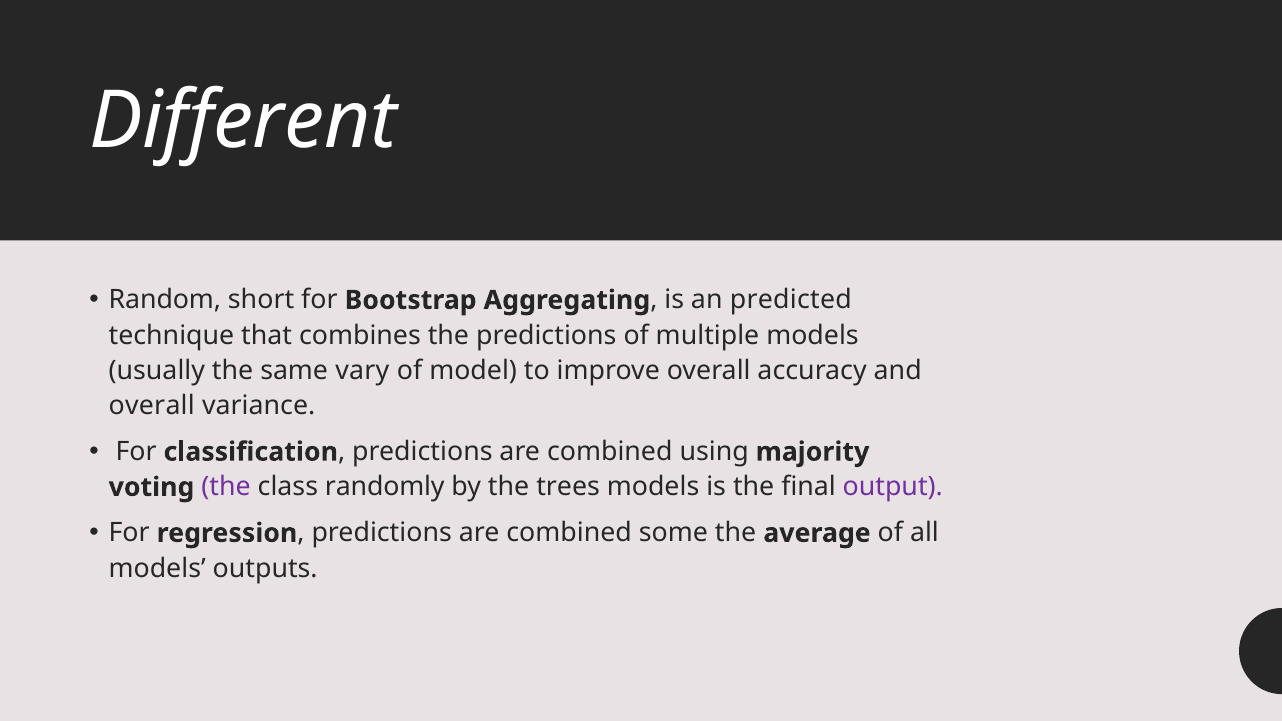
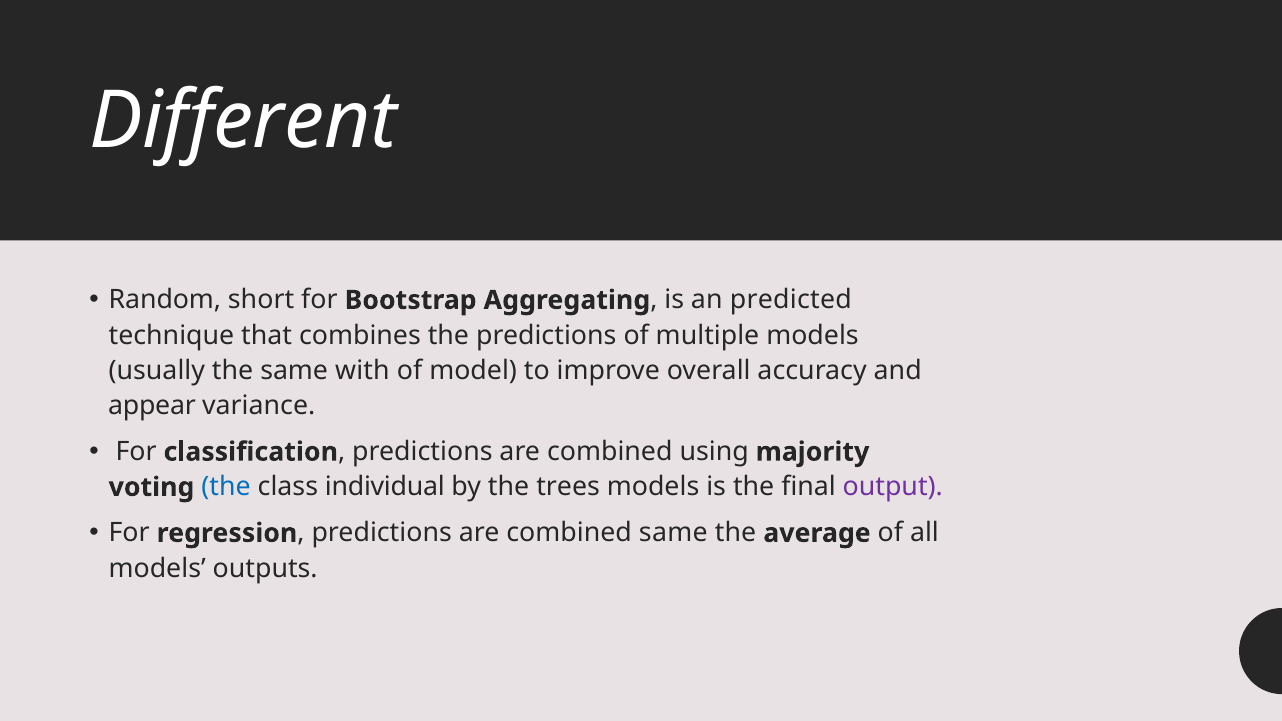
vary: vary -> with
overall at (152, 406): overall -> appear
the at (226, 487) colour: purple -> blue
randomly: randomly -> individual
combined some: some -> same
